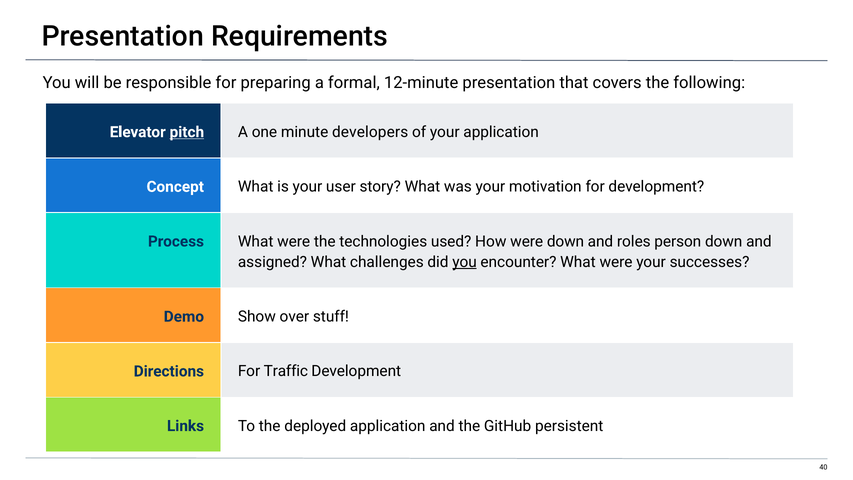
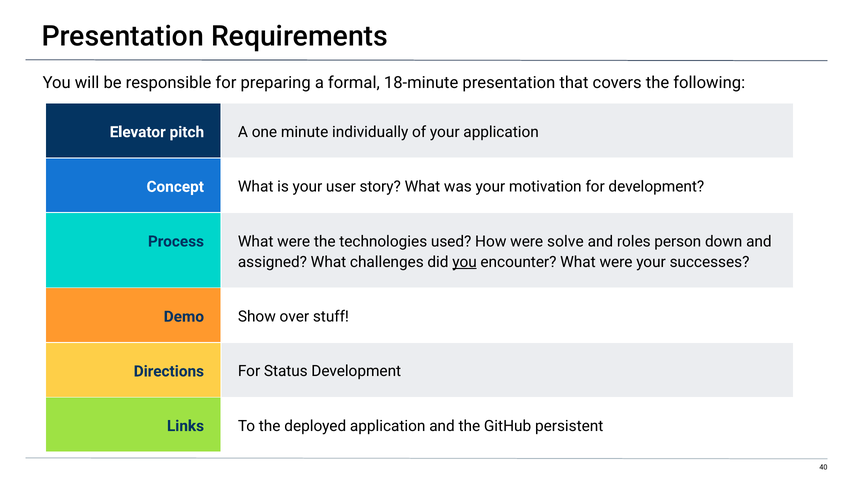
12-minute: 12-minute -> 18-minute
pitch underline: present -> none
developers: developers -> individually
were down: down -> solve
Traffic: Traffic -> Status
